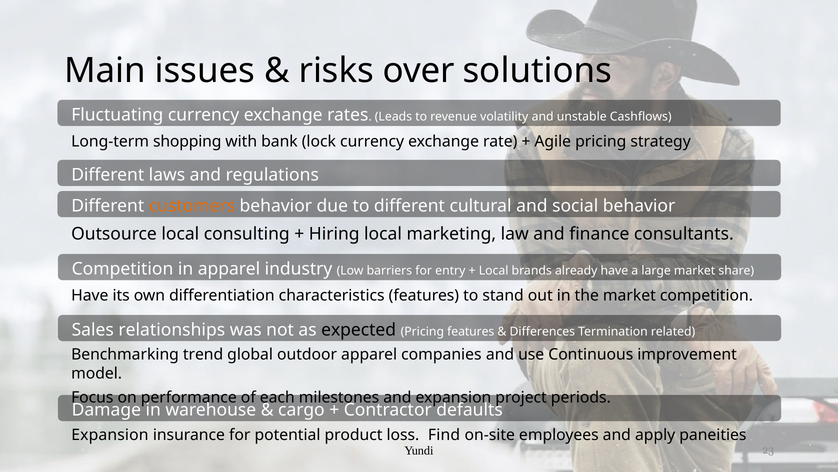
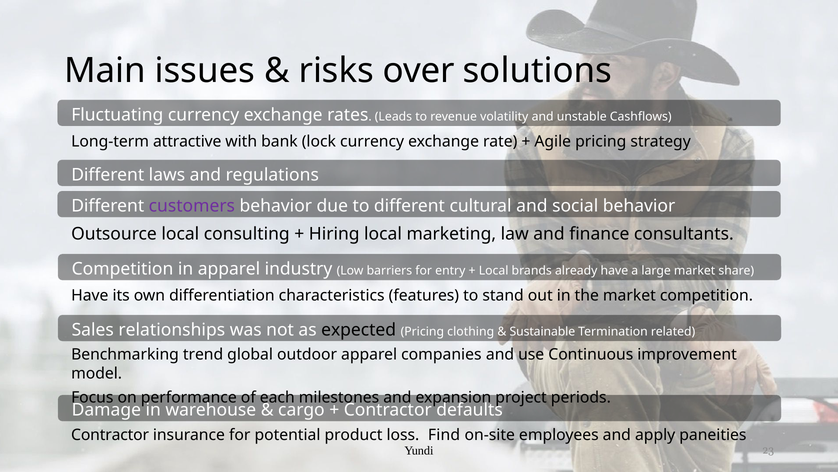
shopping: shopping -> attractive
customers colour: orange -> purple
Pricing features: features -> clothing
Differences: Differences -> Sustainable
Expansion at (110, 434): Expansion -> Contractor
